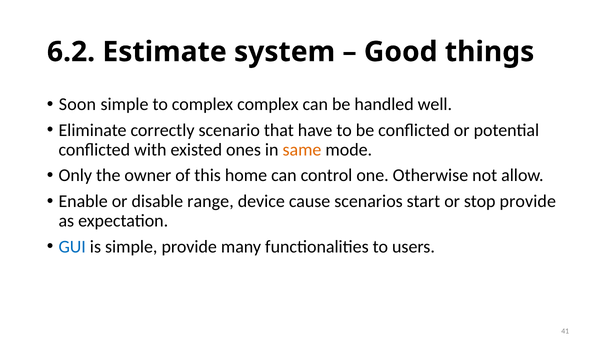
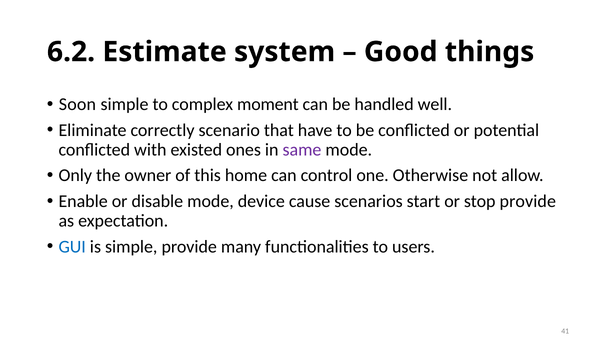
complex complex: complex -> moment
same colour: orange -> purple
disable range: range -> mode
